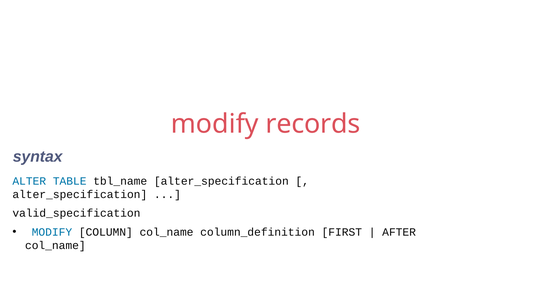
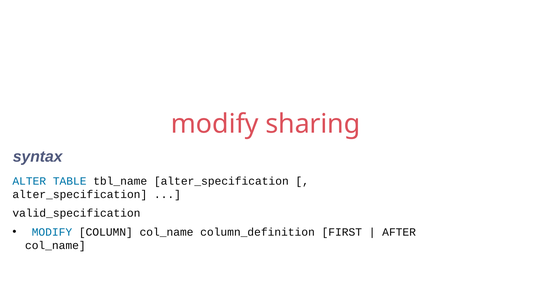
records: records -> sharing
